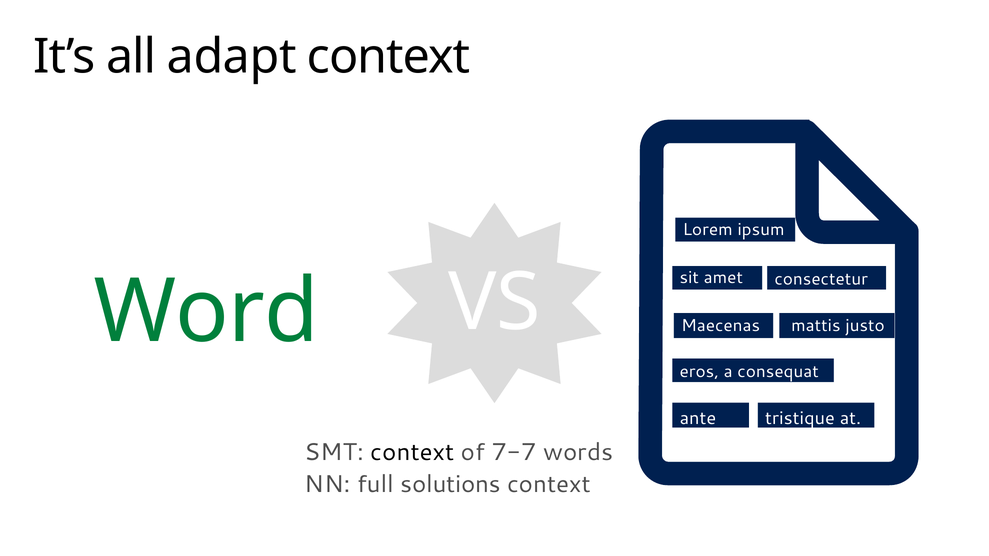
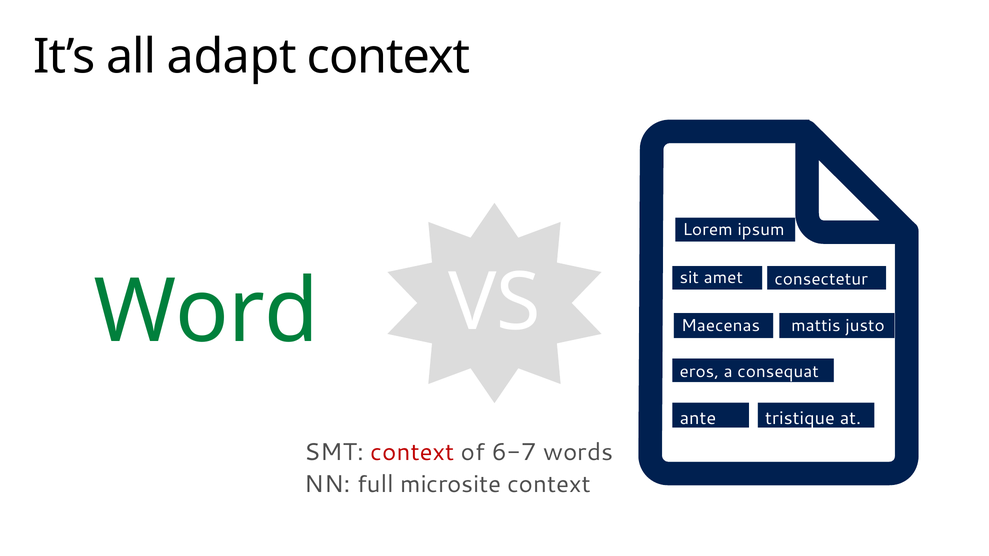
context at (412, 452) colour: black -> red
7-7: 7-7 -> 6-7
solutions: solutions -> microsite
